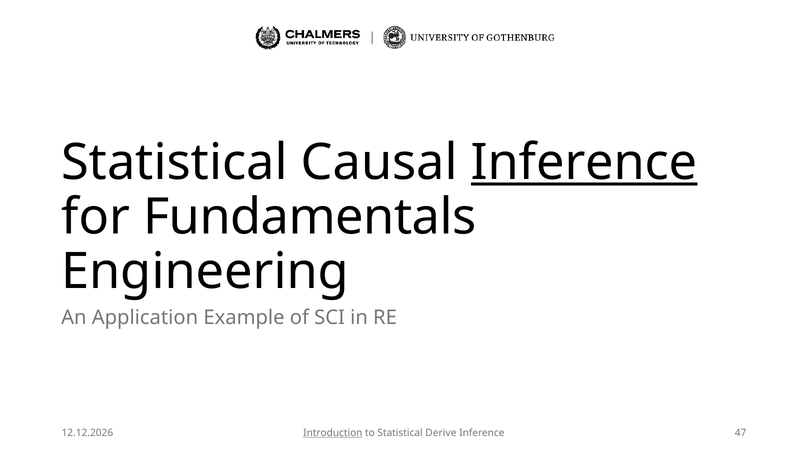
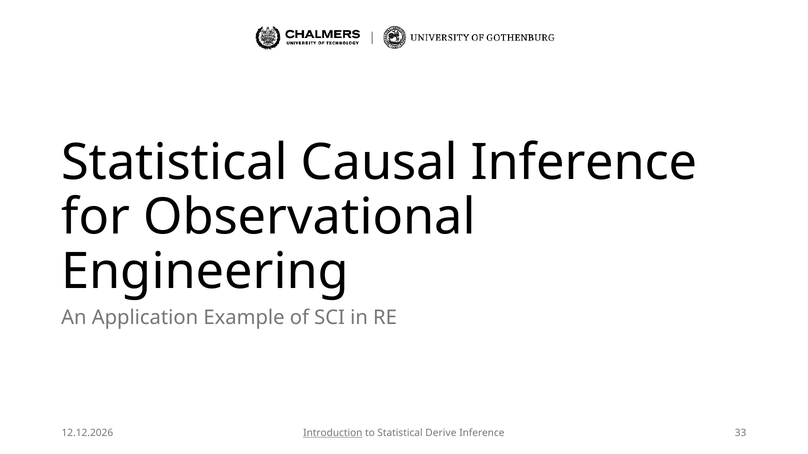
Inference at (584, 163) underline: present -> none
Fundamentals: Fundamentals -> Observational
47: 47 -> 33
